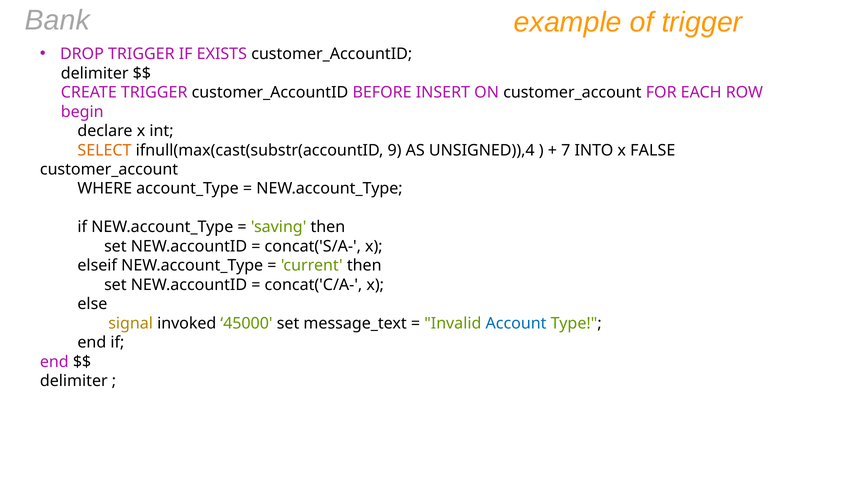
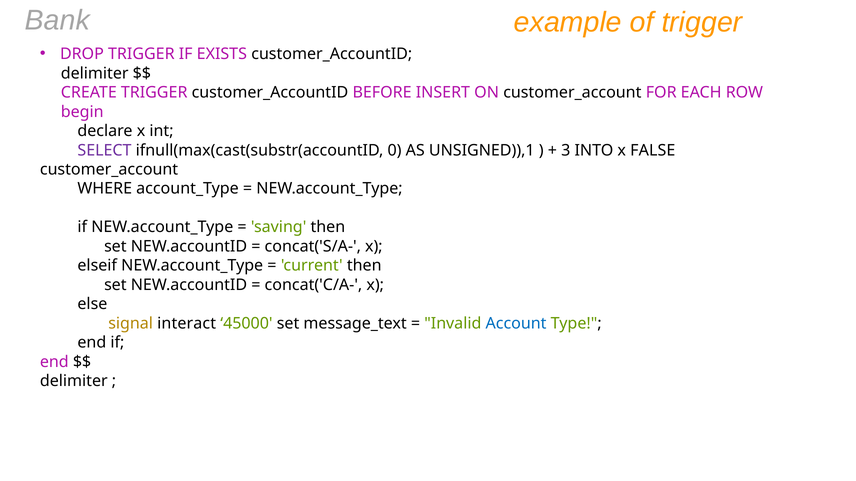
SELECT colour: orange -> purple
9: 9 -> 0
UNSIGNED)),4: UNSIGNED)),4 -> UNSIGNED)),1
7: 7 -> 3
invoked: invoked -> interact
